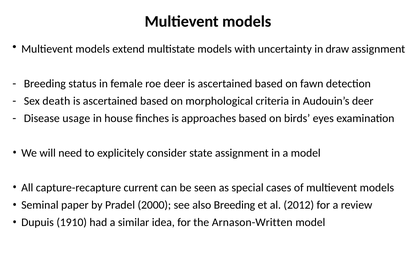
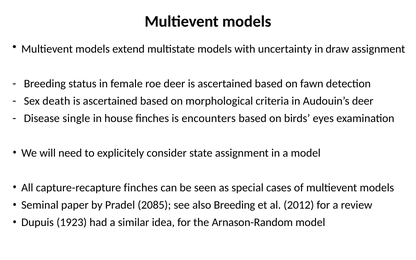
usage: usage -> single
approaches: approaches -> encounters
capture-recapture current: current -> finches
2000: 2000 -> 2085
1910: 1910 -> 1923
Arnason-Written: Arnason-Written -> Arnason-Random
